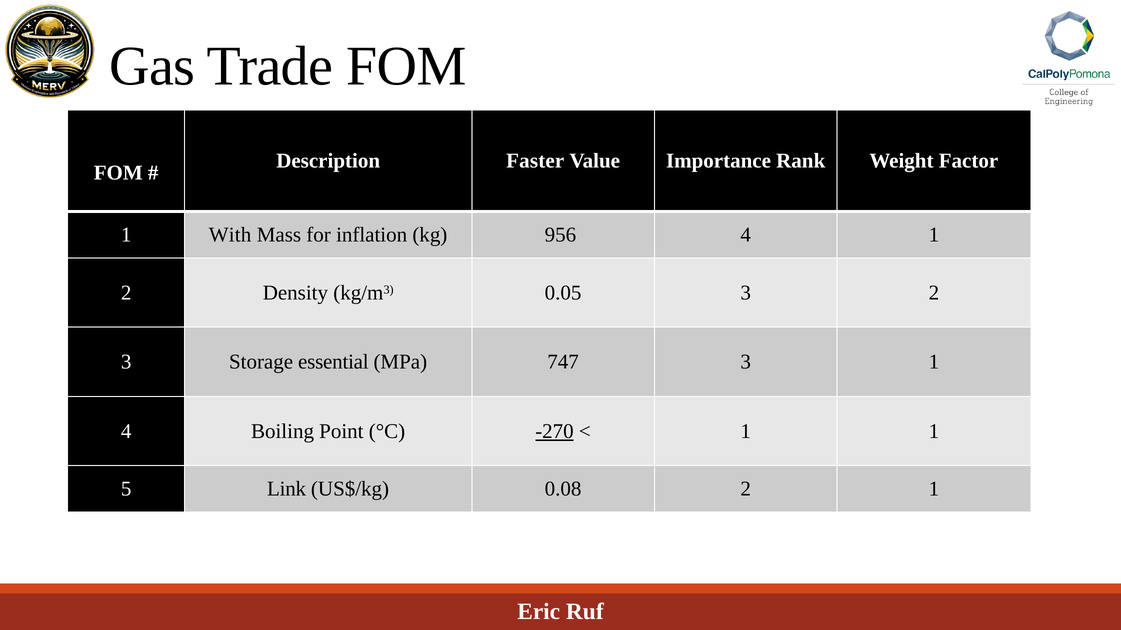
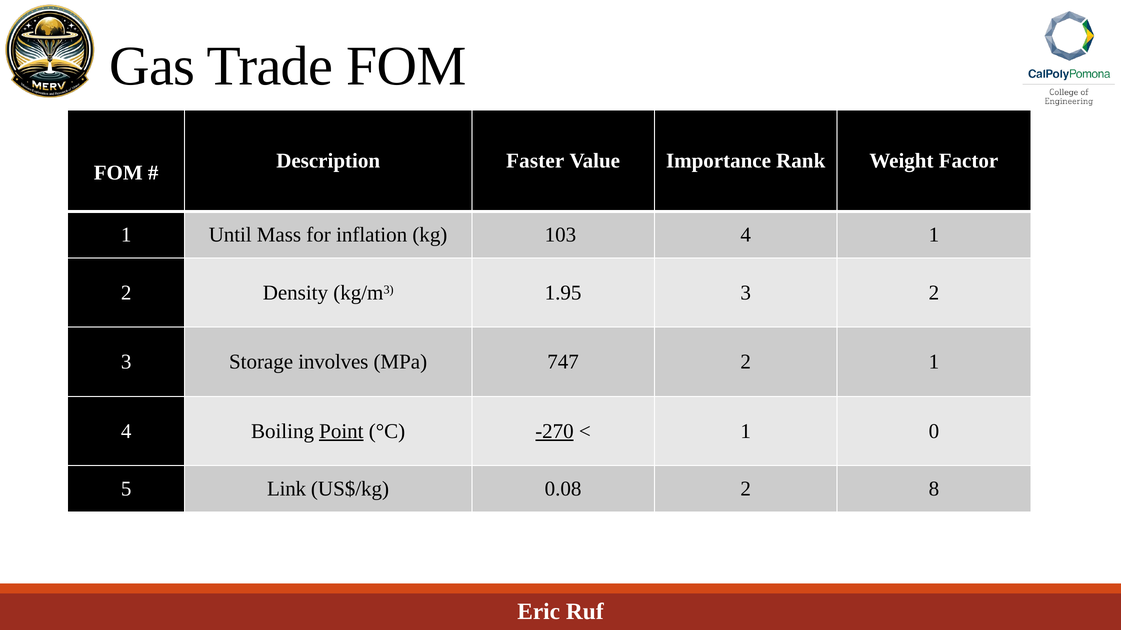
With: With -> Until
956: 956 -> 103
0.05: 0.05 -> 1.95
essential: essential -> involves
747 3: 3 -> 2
Point underline: none -> present
1 1: 1 -> 0
2 1: 1 -> 8
